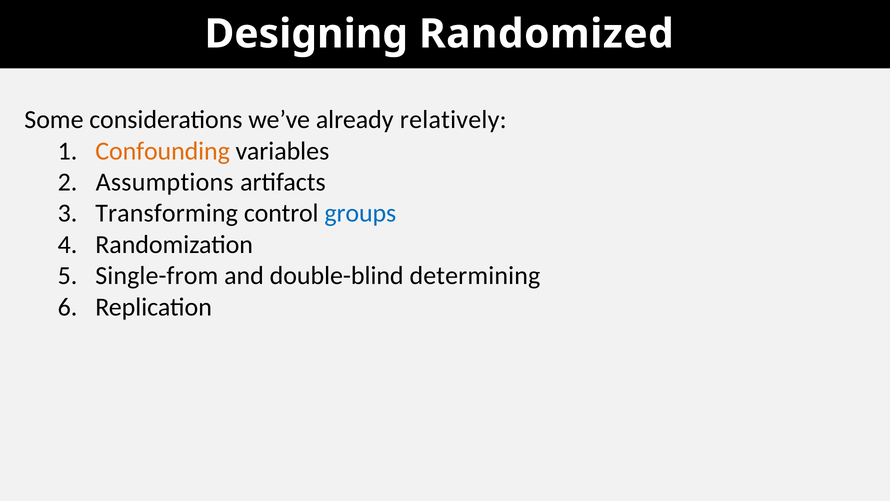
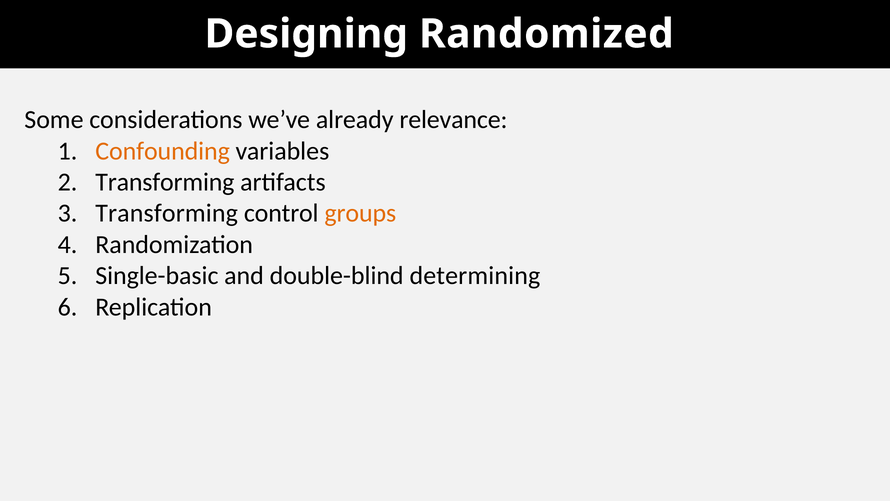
relatively: relatively -> relevance
Assumptions at (165, 182): Assumptions -> Transforming
groups colour: blue -> orange
Single-from: Single-from -> Single-basic
